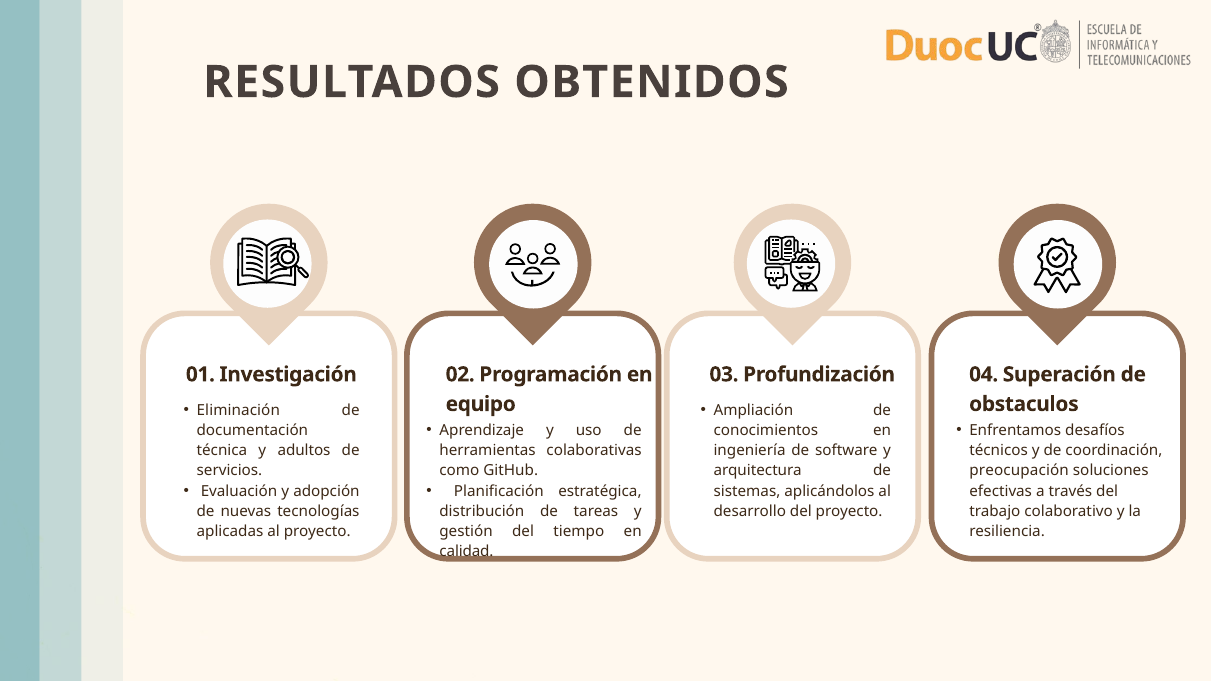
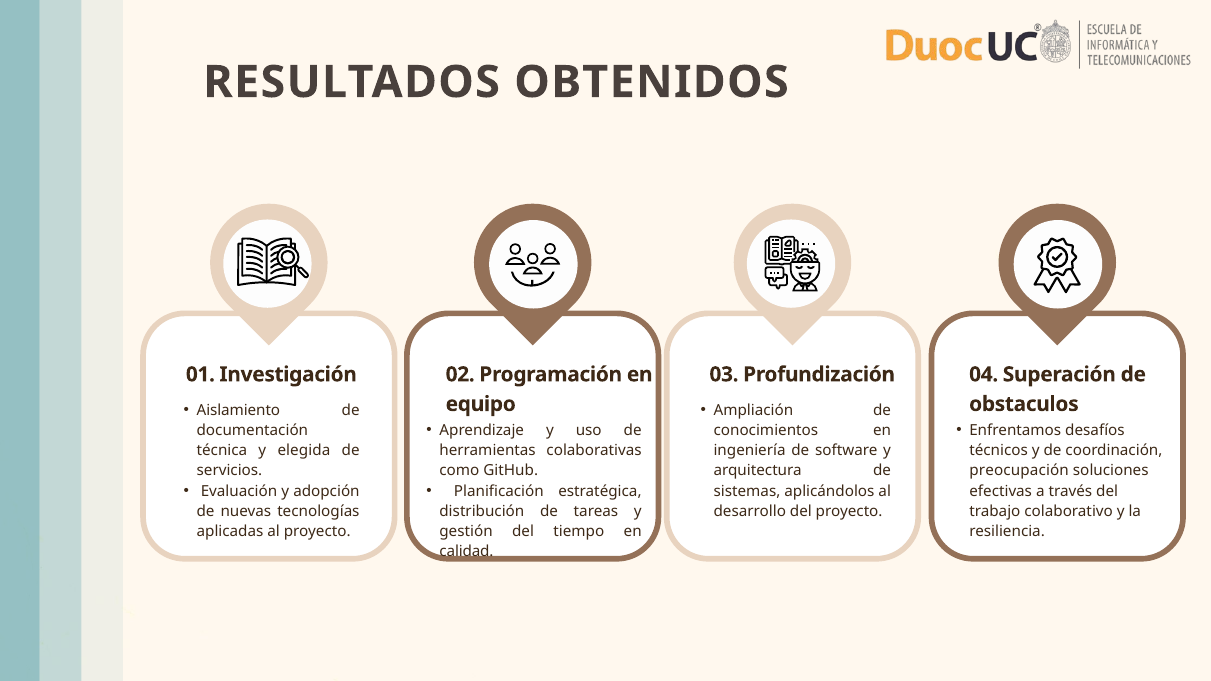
Eliminación: Eliminación -> Aislamiento
adultos: adultos -> elegida
